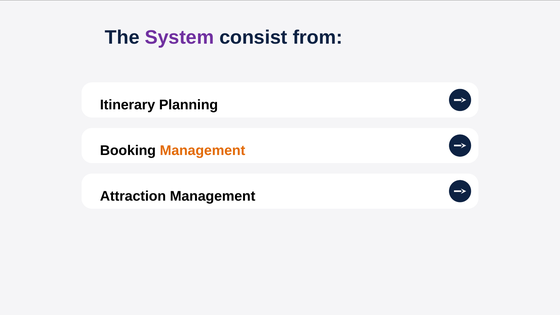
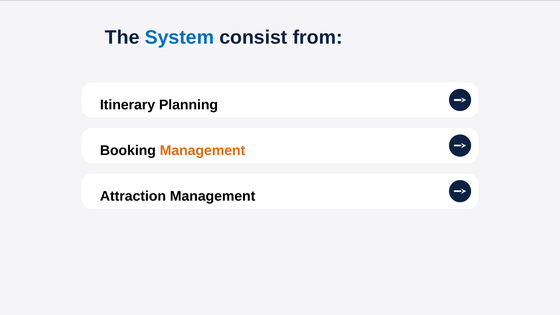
System colour: purple -> blue
